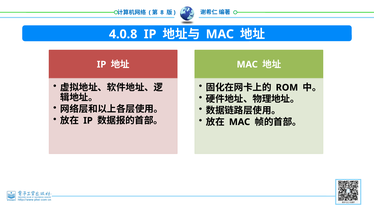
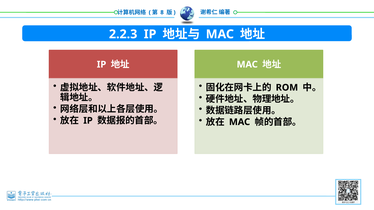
4.0.8: 4.0.8 -> 2.2.3
